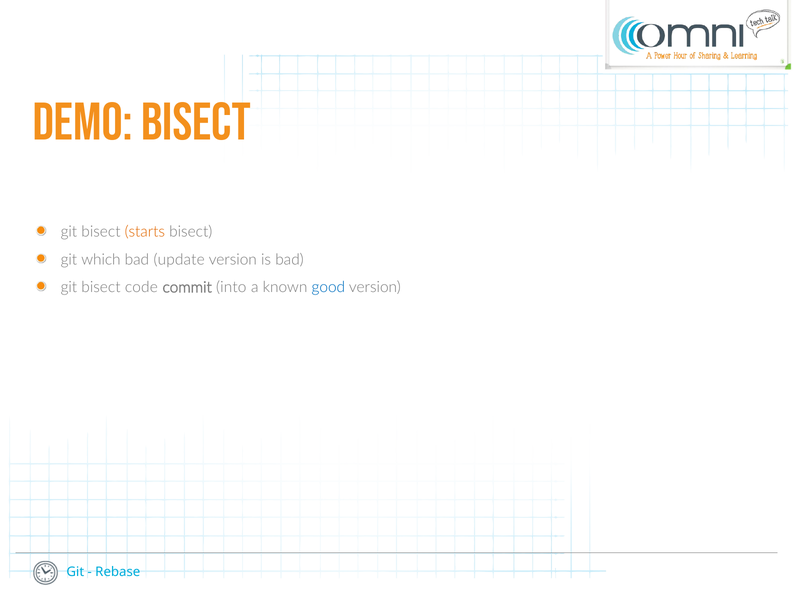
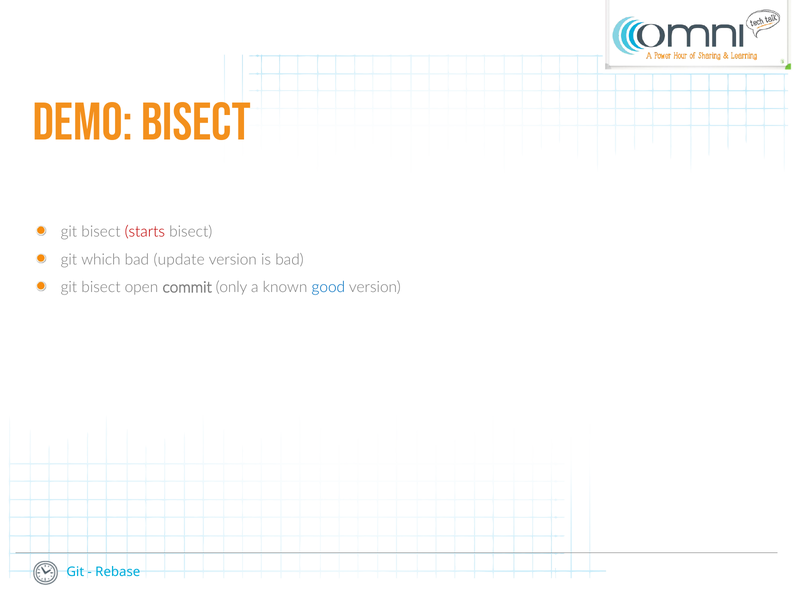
starts colour: orange -> red
code: code -> open
into: into -> only
